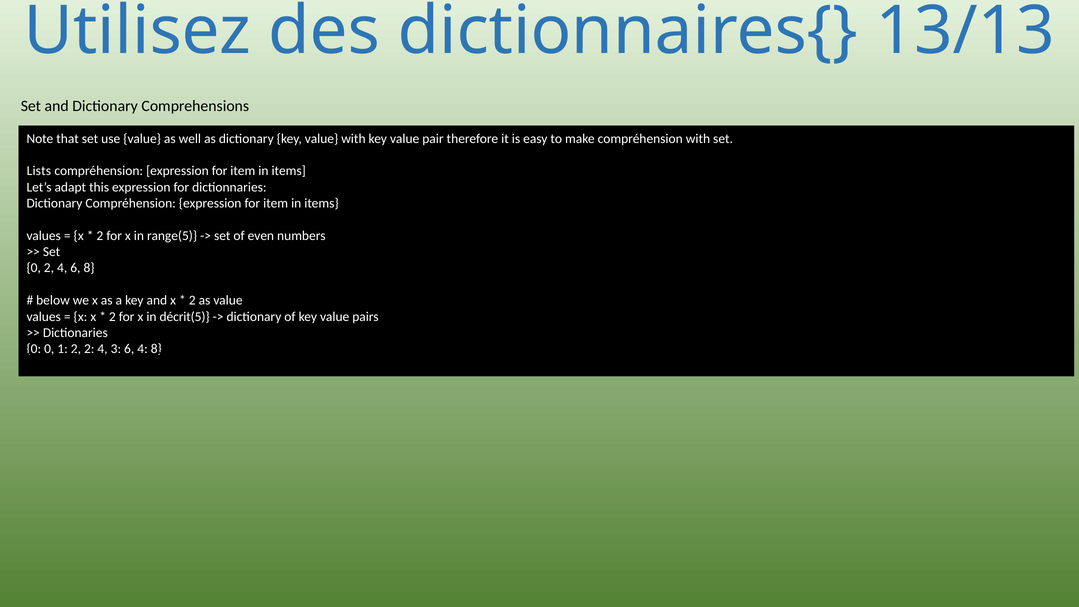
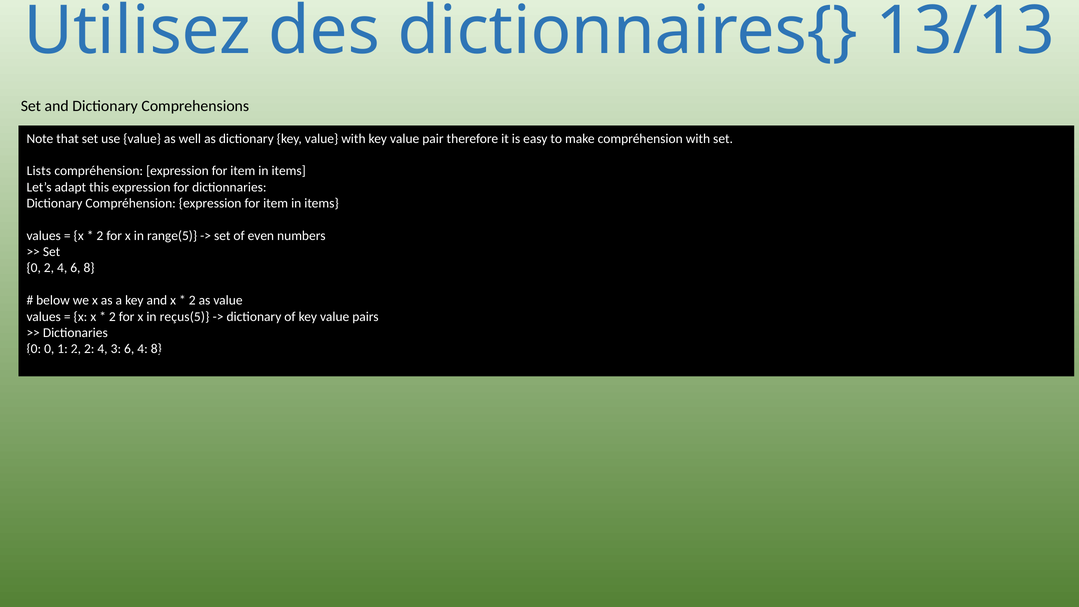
décrit(5: décrit(5 -> reçus(5
